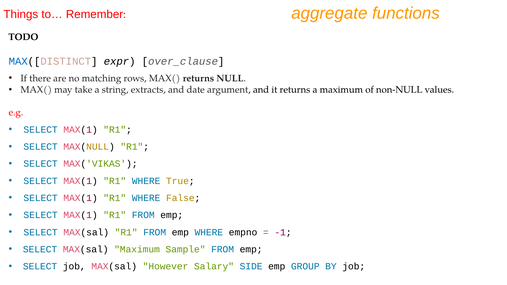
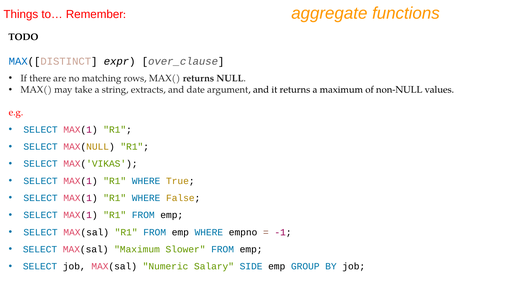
Sample: Sample -> Slower
However: However -> Numeric
